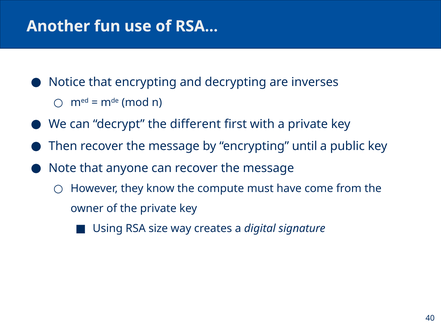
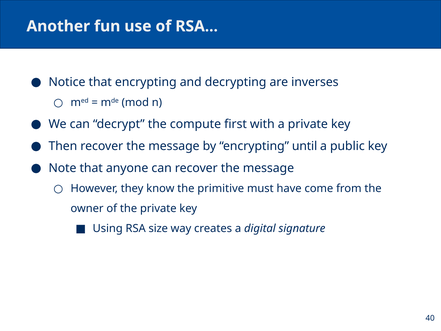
different: different -> compute
compute: compute -> primitive
